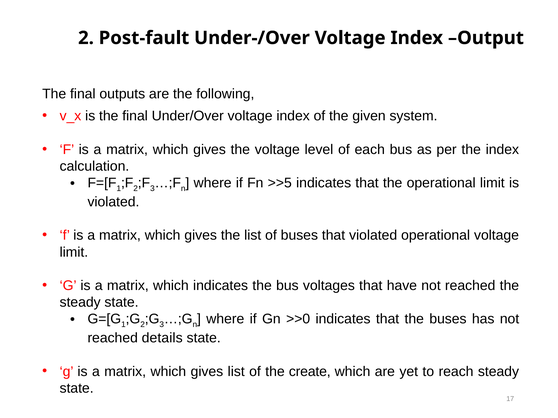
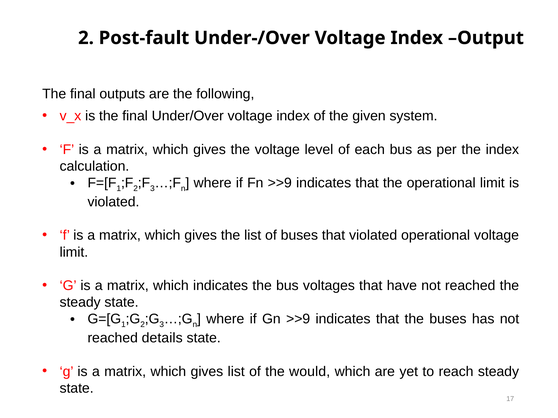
Fn >>5: >>5 -> >>9
Gn >>0: >>0 -> >>9
create: create -> would
